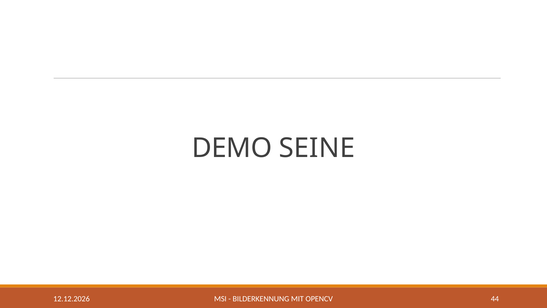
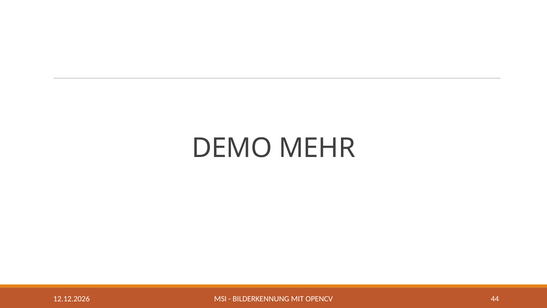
SEINE: SEINE -> MEHR
